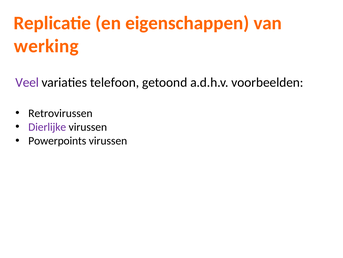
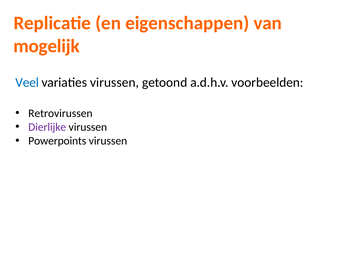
werking: werking -> mogelijk
Veel colour: purple -> blue
variaties telefoon: telefoon -> virussen
